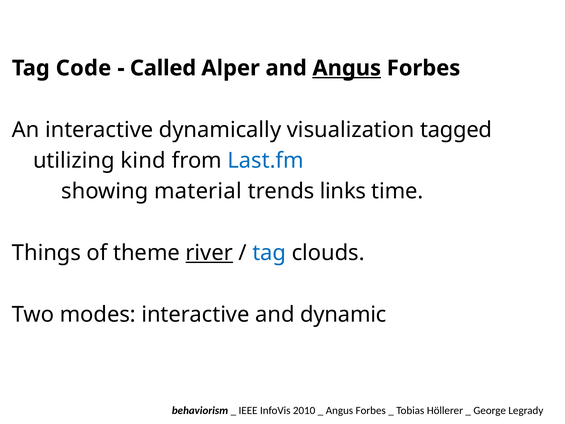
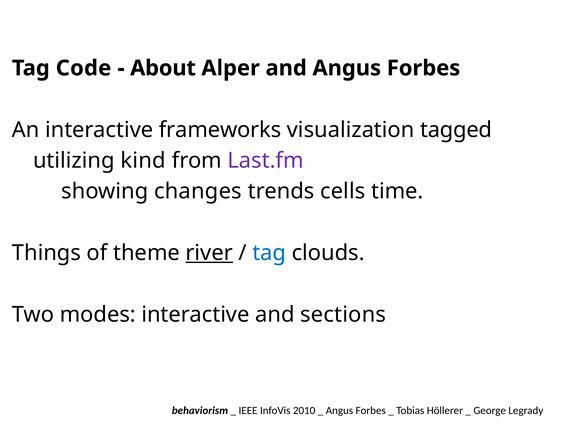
Called: Called -> About
Angus at (347, 68) underline: present -> none
dynamically: dynamically -> frameworks
Last.fm colour: blue -> purple
material: material -> changes
links: links -> cells
dynamic: dynamic -> sections
